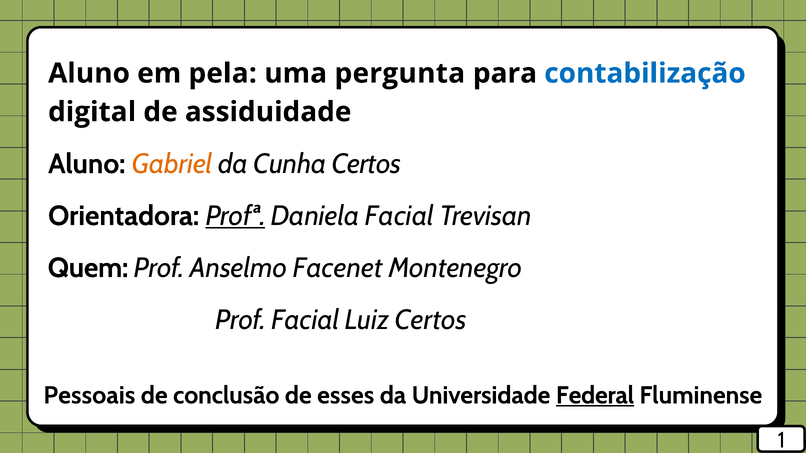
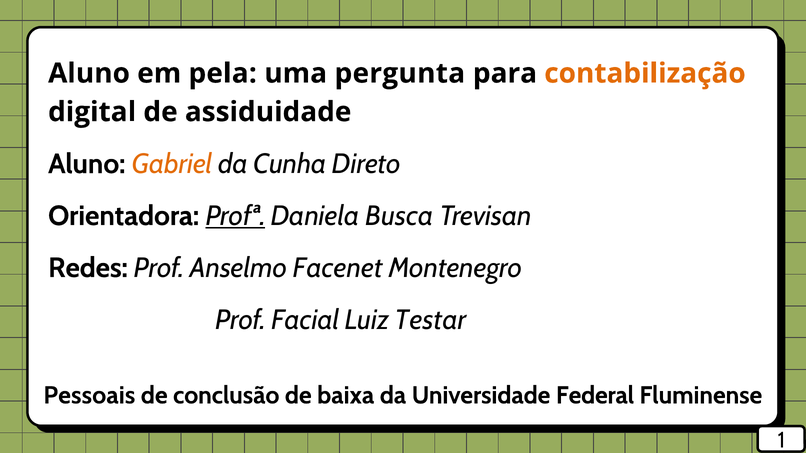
contabilização colour: blue -> orange
Cunha Certos: Certos -> Direto
Daniela Facial: Facial -> Busca
Quem: Quem -> Redes
Luiz Certos: Certos -> Testar
esses: esses -> baixa
Federal underline: present -> none
